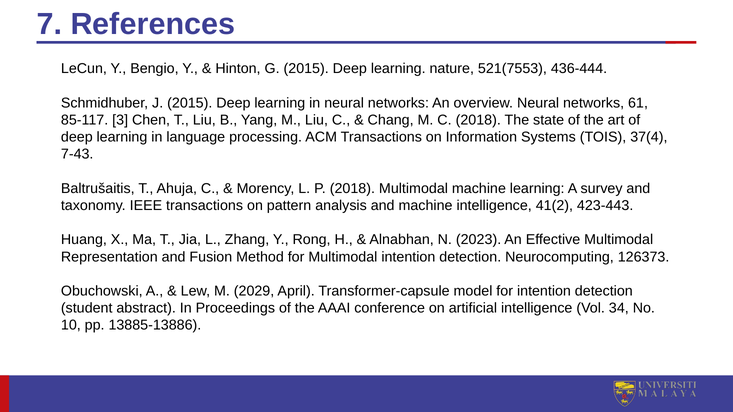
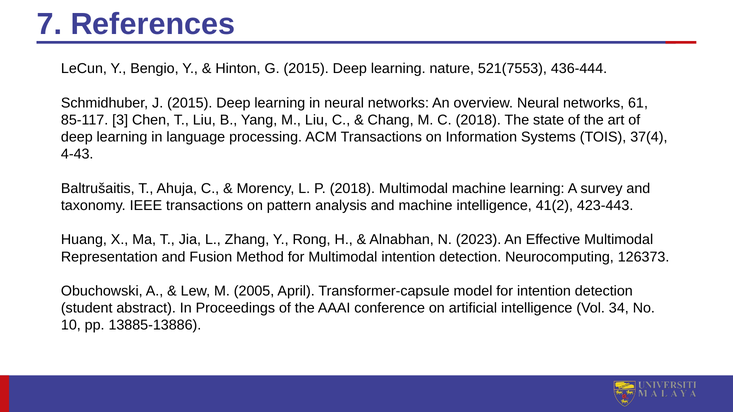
7-43: 7-43 -> 4-43
2029: 2029 -> 2005
